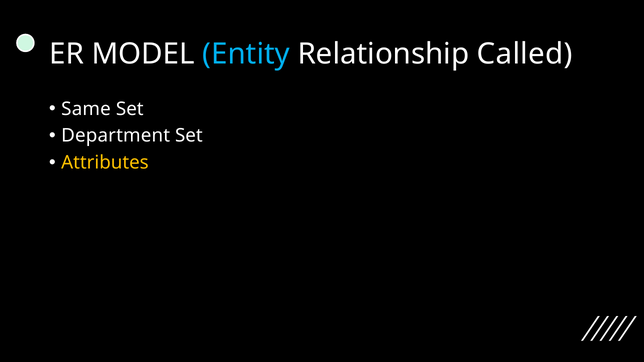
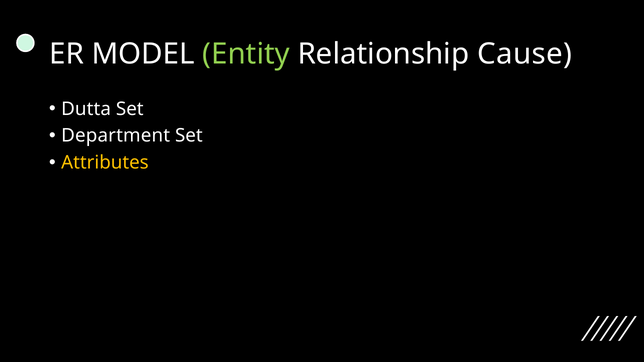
Entity colour: light blue -> light green
Called: Called -> Cause
Same: Same -> Dutta
